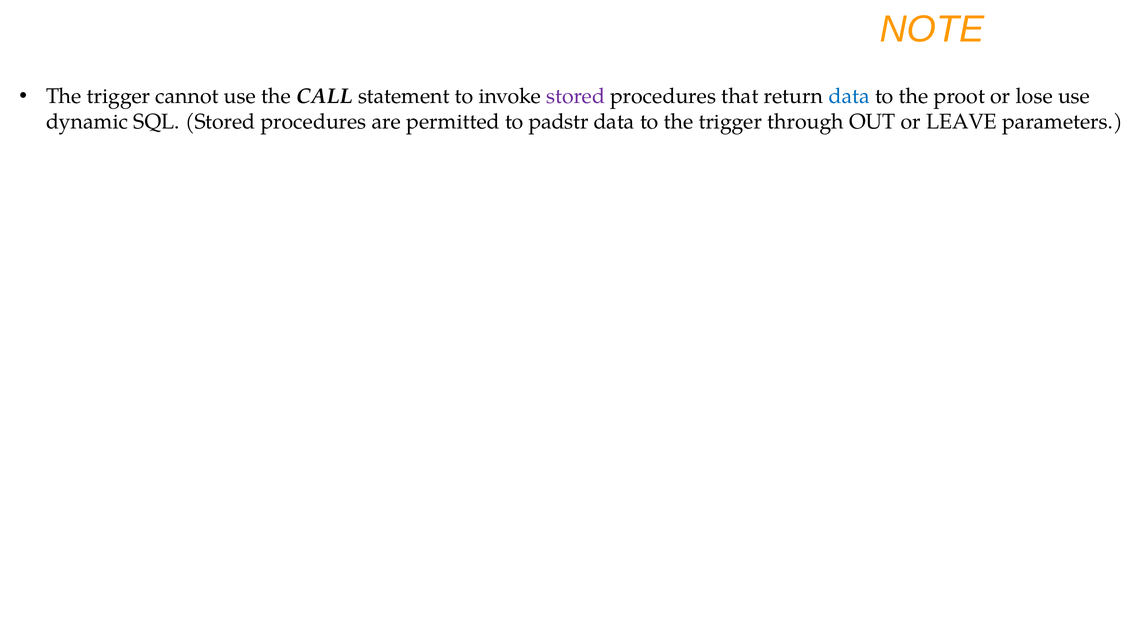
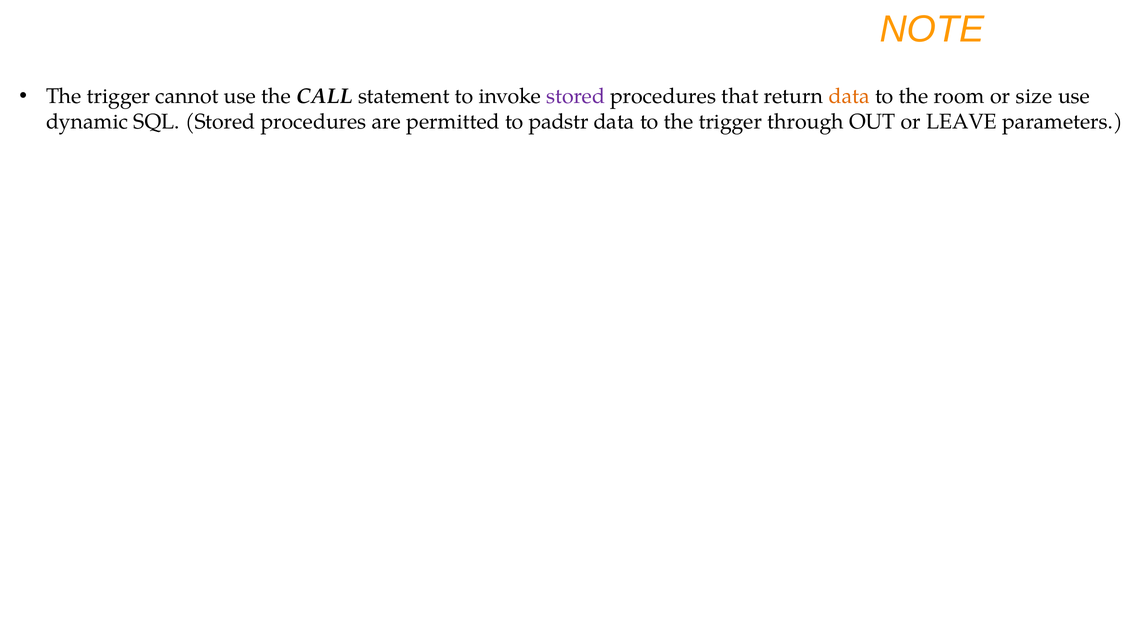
data at (849, 96) colour: blue -> orange
proot: proot -> room
lose: lose -> size
